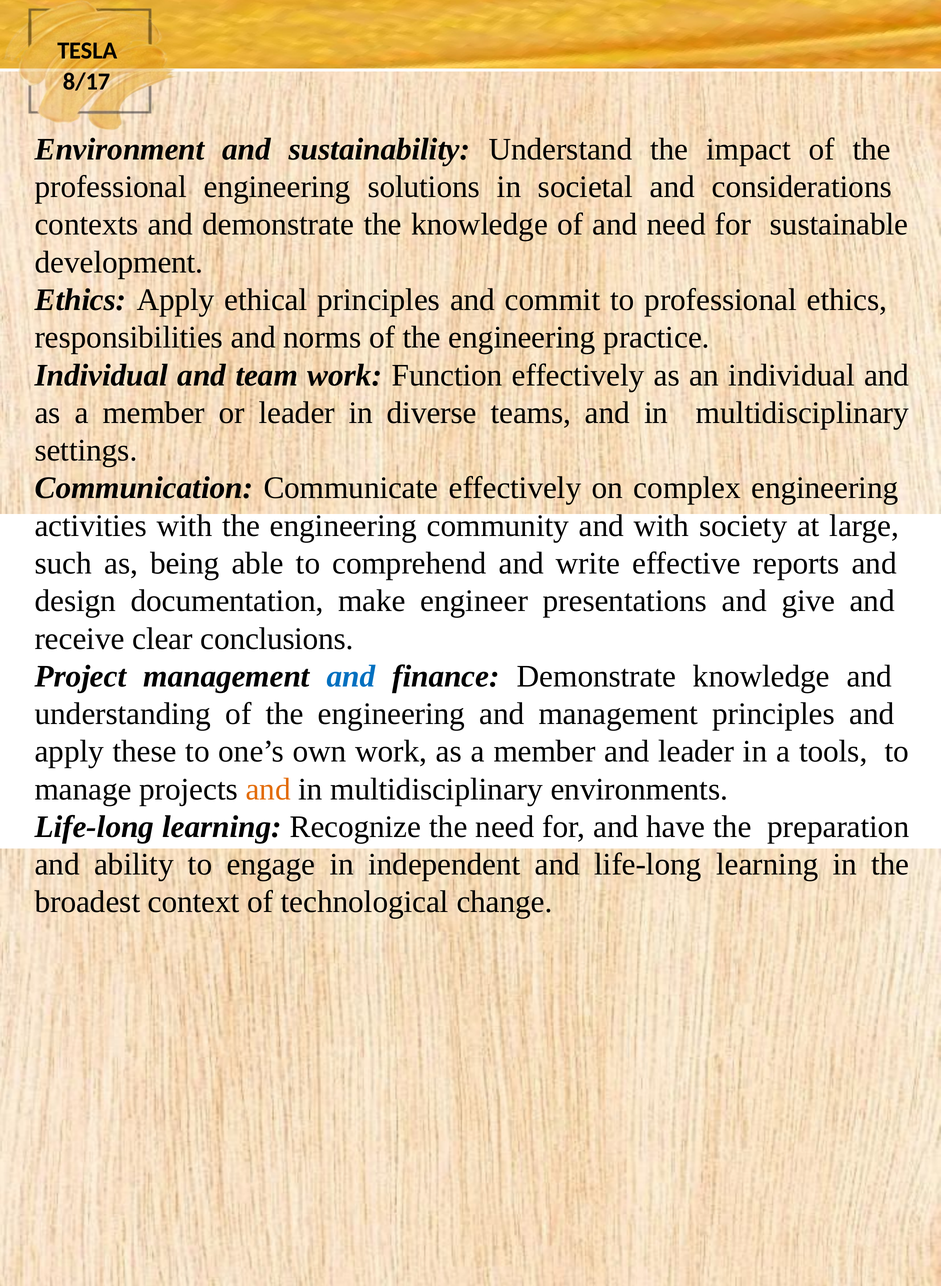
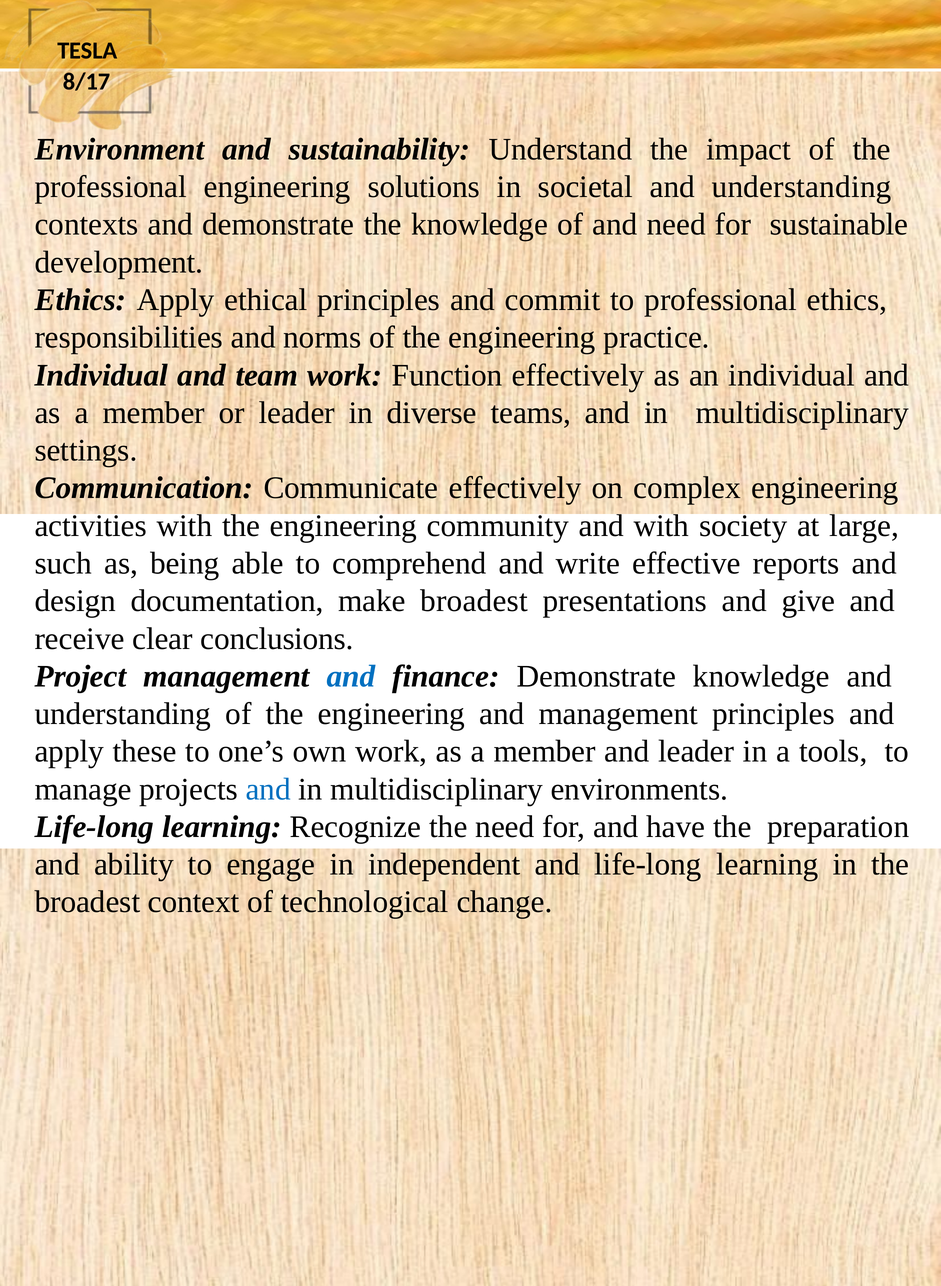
societal and considerations: considerations -> understanding
make engineer: engineer -> broadest
and at (268, 789) colour: orange -> blue
